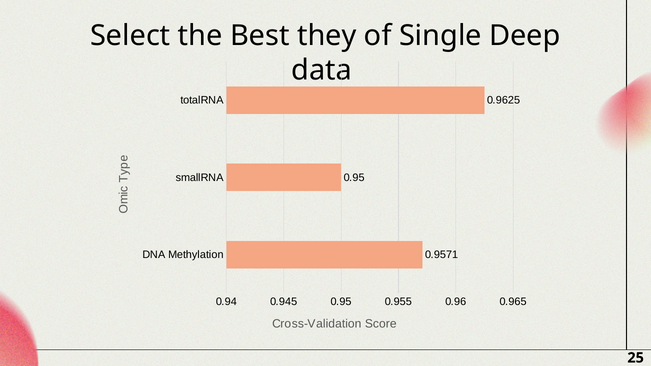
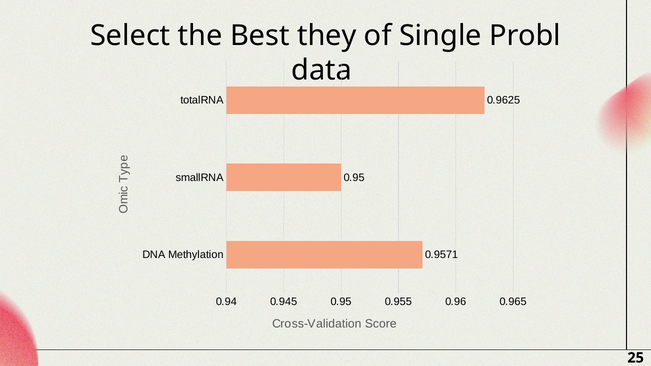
Deep: Deep -> Probl
